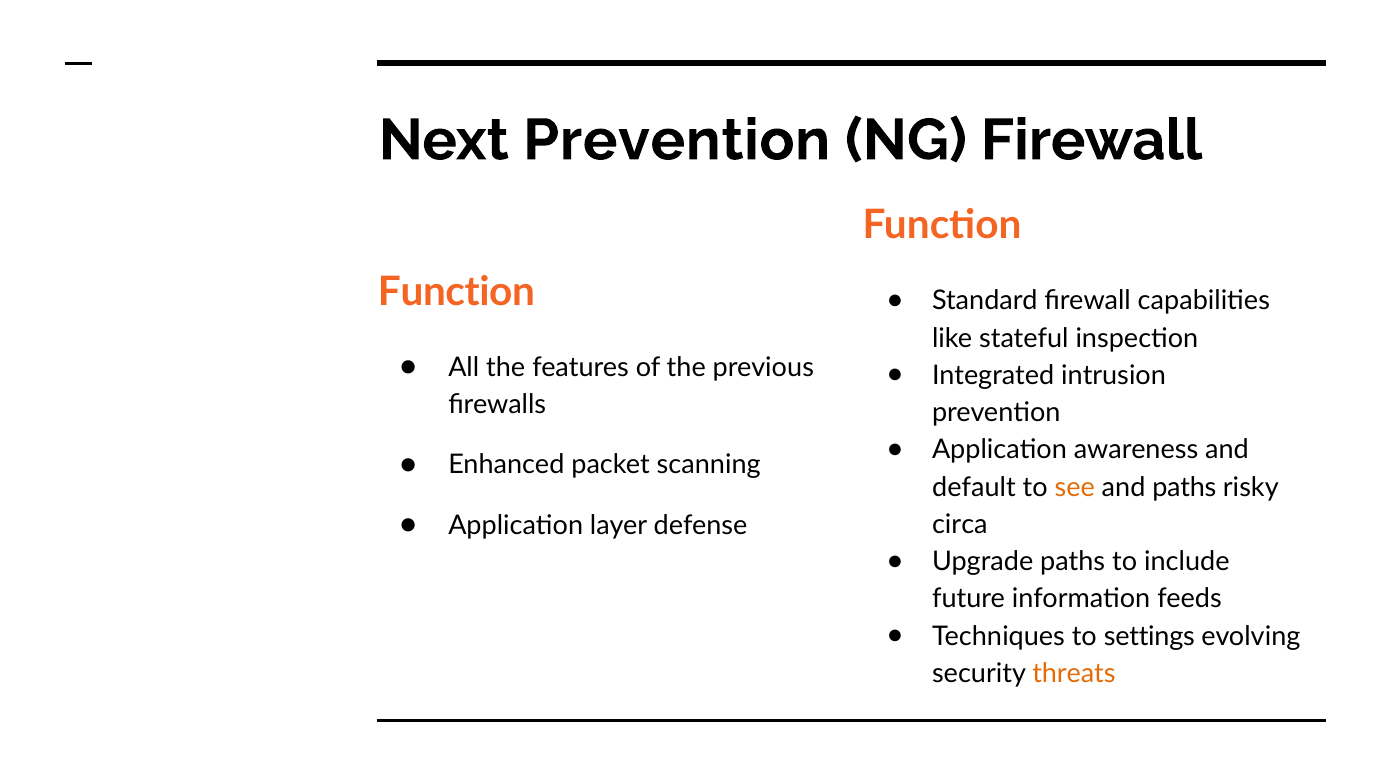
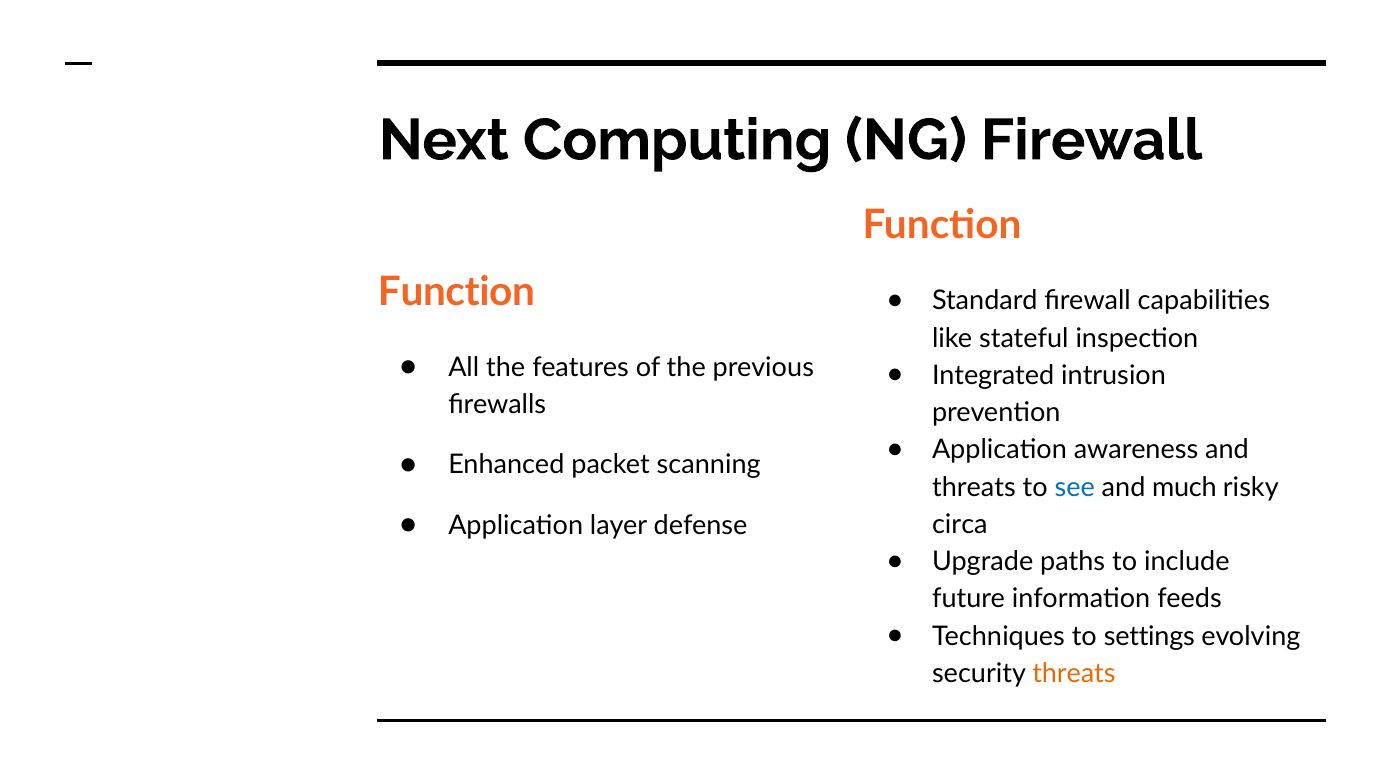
Next Prevention: Prevention -> Computing
default at (974, 487): default -> threats
see colour: orange -> blue
and paths: paths -> much
